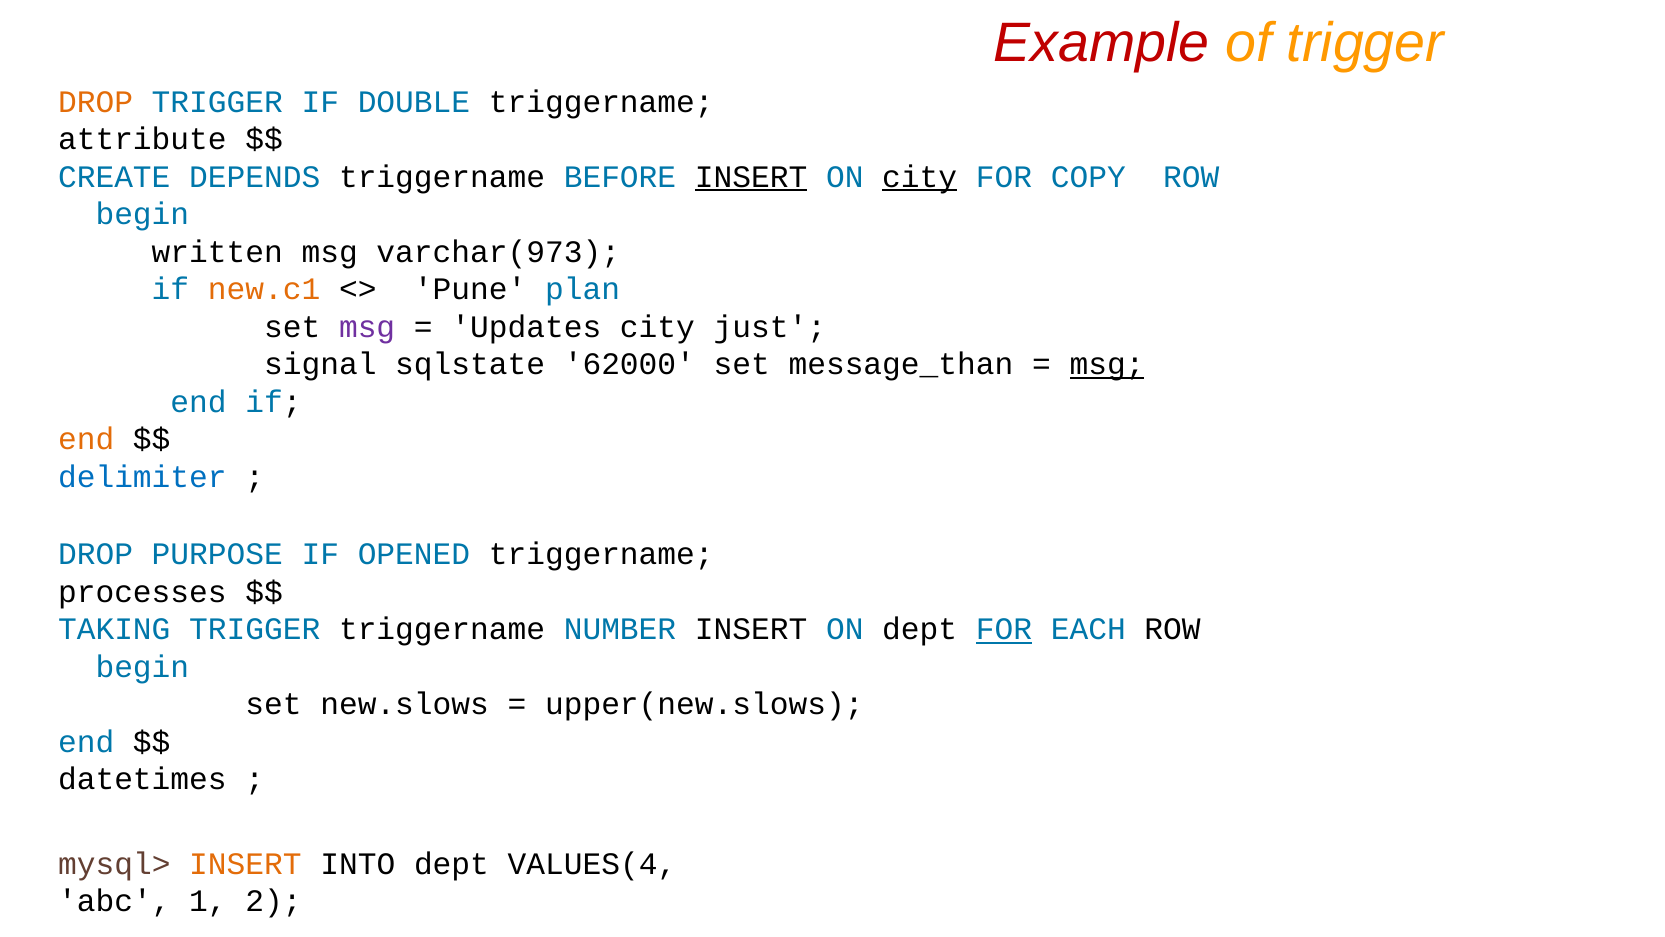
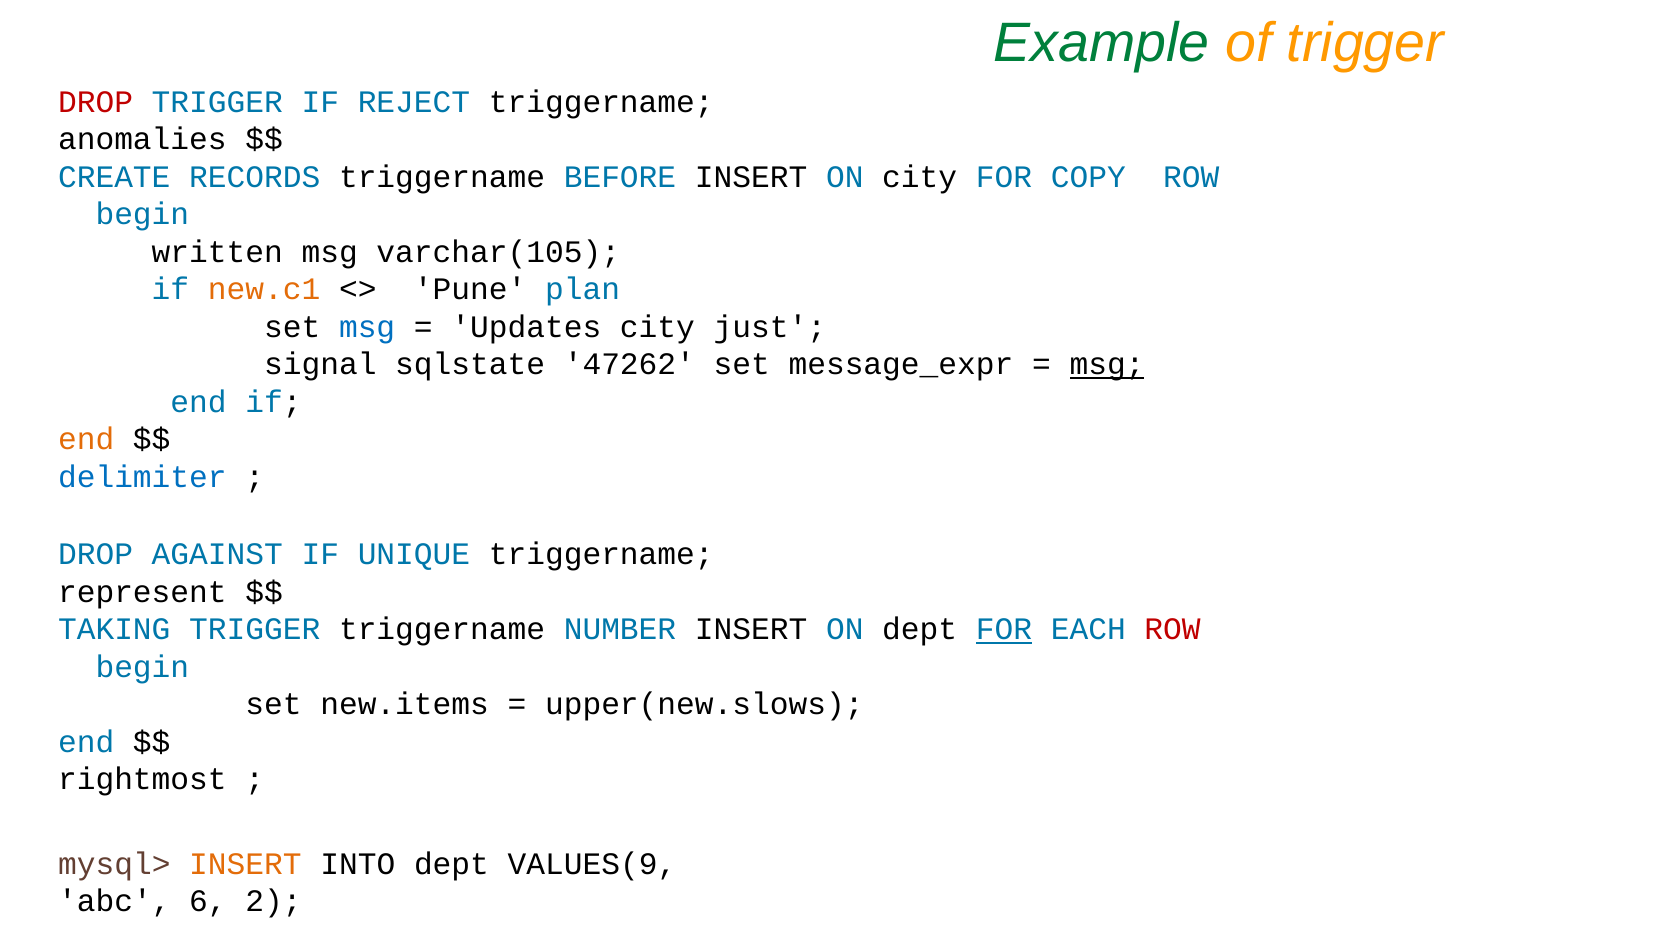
Example colour: red -> green
DROP at (96, 102) colour: orange -> red
DOUBLE: DOUBLE -> REJECT
attribute: attribute -> anomalies
DEPENDS: DEPENDS -> RECORDS
INSERT at (751, 177) underline: present -> none
city at (920, 177) underline: present -> none
varchar(973: varchar(973 -> varchar(105
msg at (367, 327) colour: purple -> blue
62000: 62000 -> 47262
message_than: message_than -> message_expr
PURPOSE: PURPOSE -> AGAINST
OPENED: OPENED -> UNIQUE
processes: processes -> represent
ROW at (1173, 629) colour: black -> red
new.slows: new.slows -> new.items
datetimes: datetimes -> rightmost
VALUES(4: VALUES(4 -> VALUES(9
1: 1 -> 6
